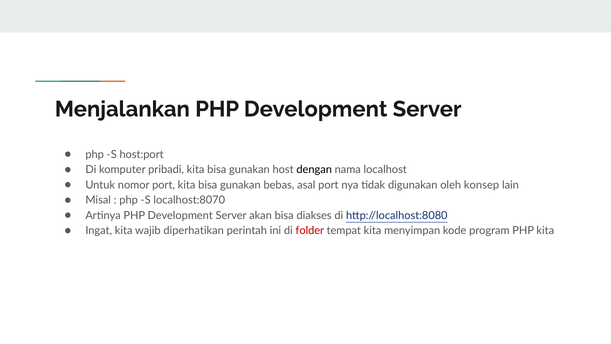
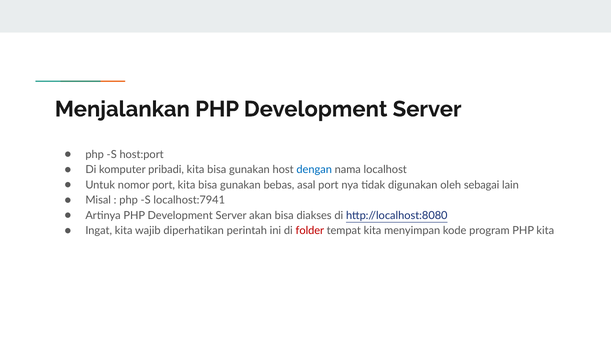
dengan colour: black -> blue
konsep: konsep -> sebagai
localhost:8070: localhost:8070 -> localhost:7941
